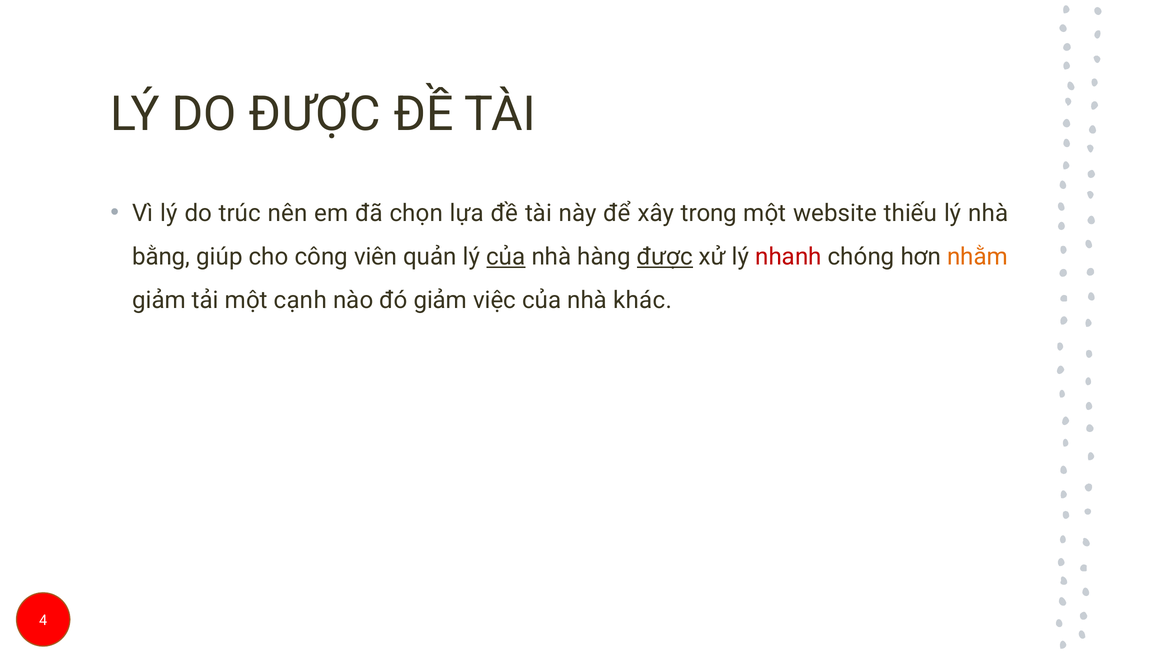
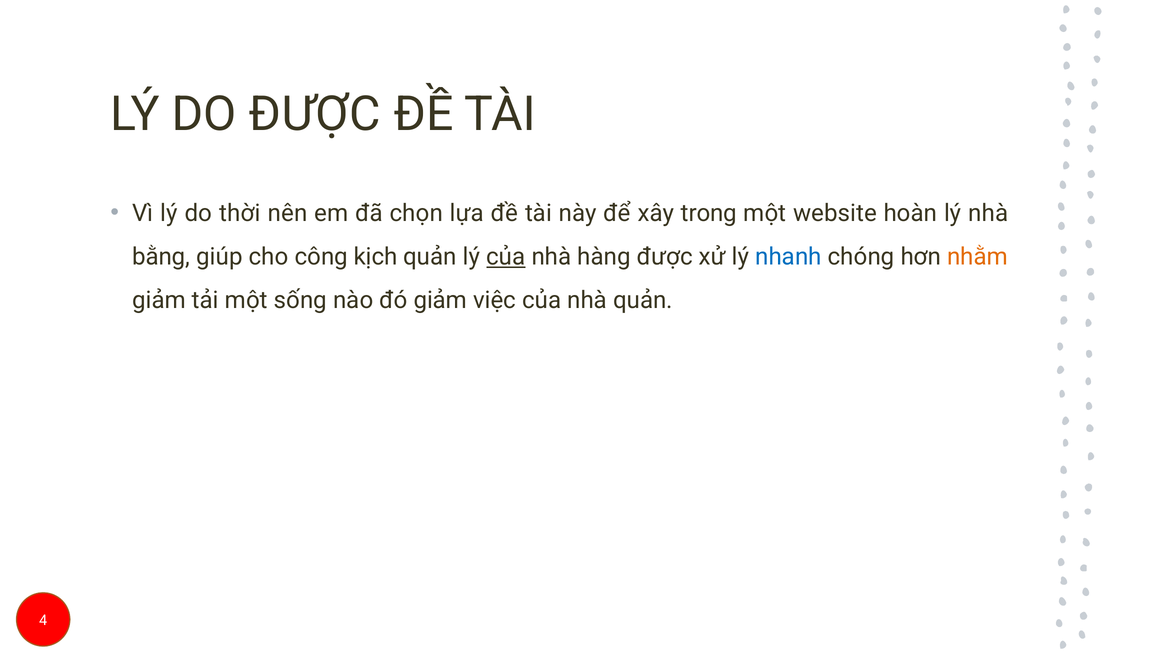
trúc: trúc -> thời
thiếu: thiếu -> hoàn
viên: viên -> kịch
được at (665, 257) underline: present -> none
nhanh colour: red -> blue
cạnh: cạnh -> sống
nhà khác: khác -> quản
